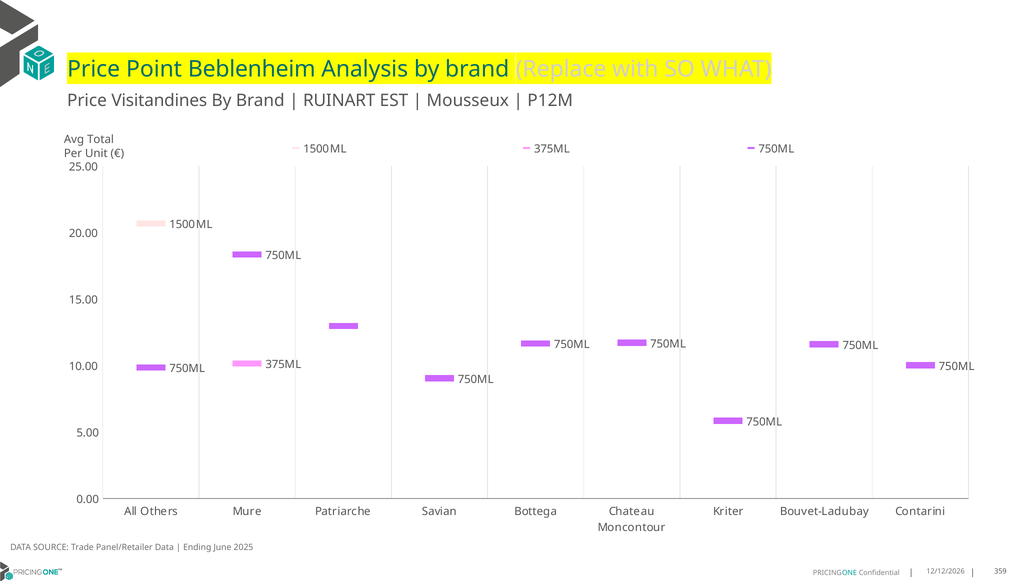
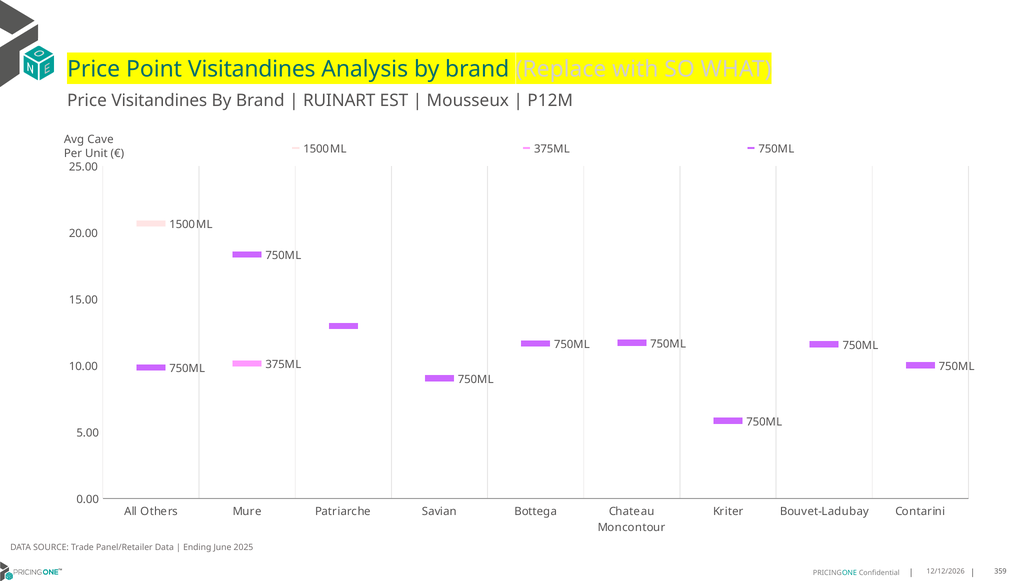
Point Beblenheim: Beblenheim -> Visitandines
Total: Total -> Cave
